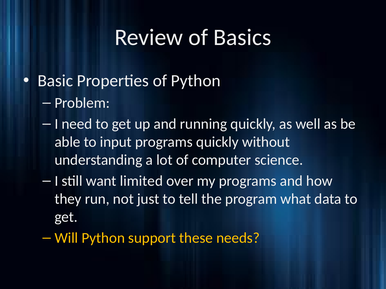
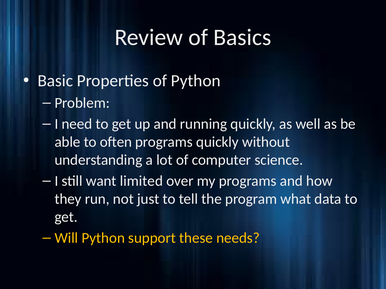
input: input -> often
